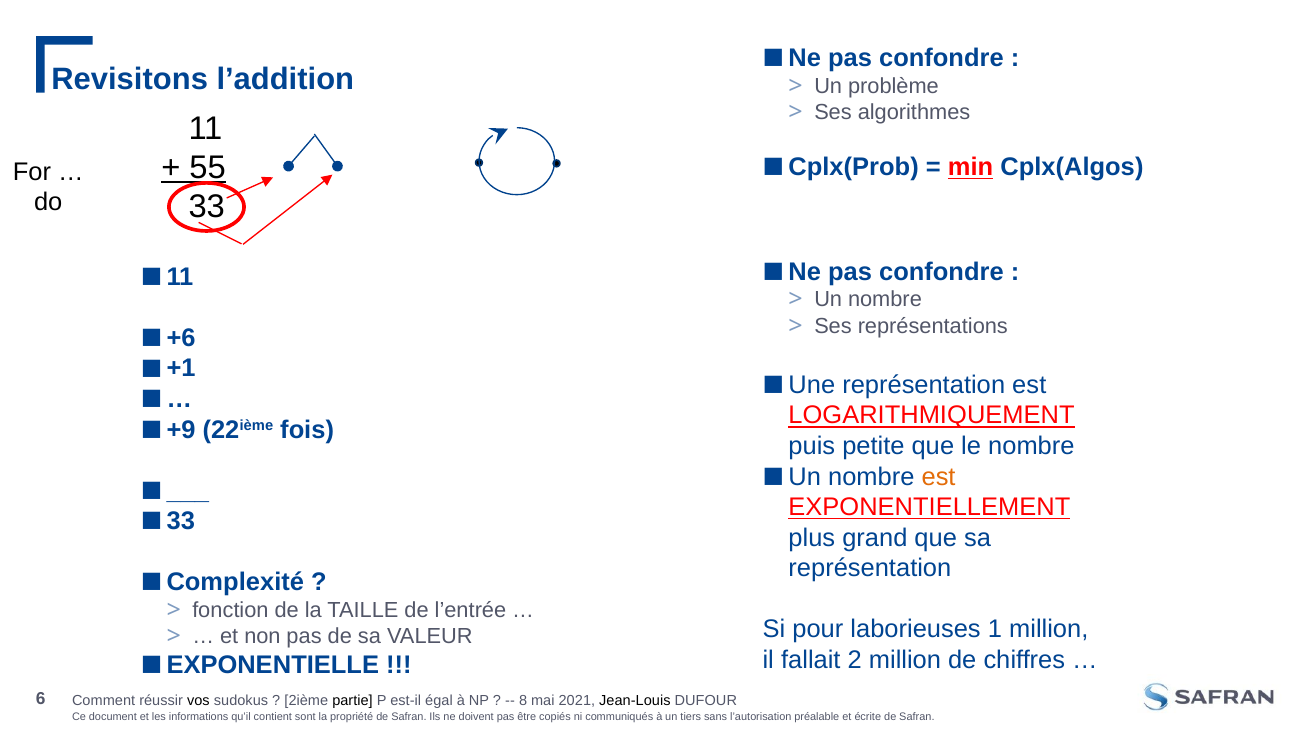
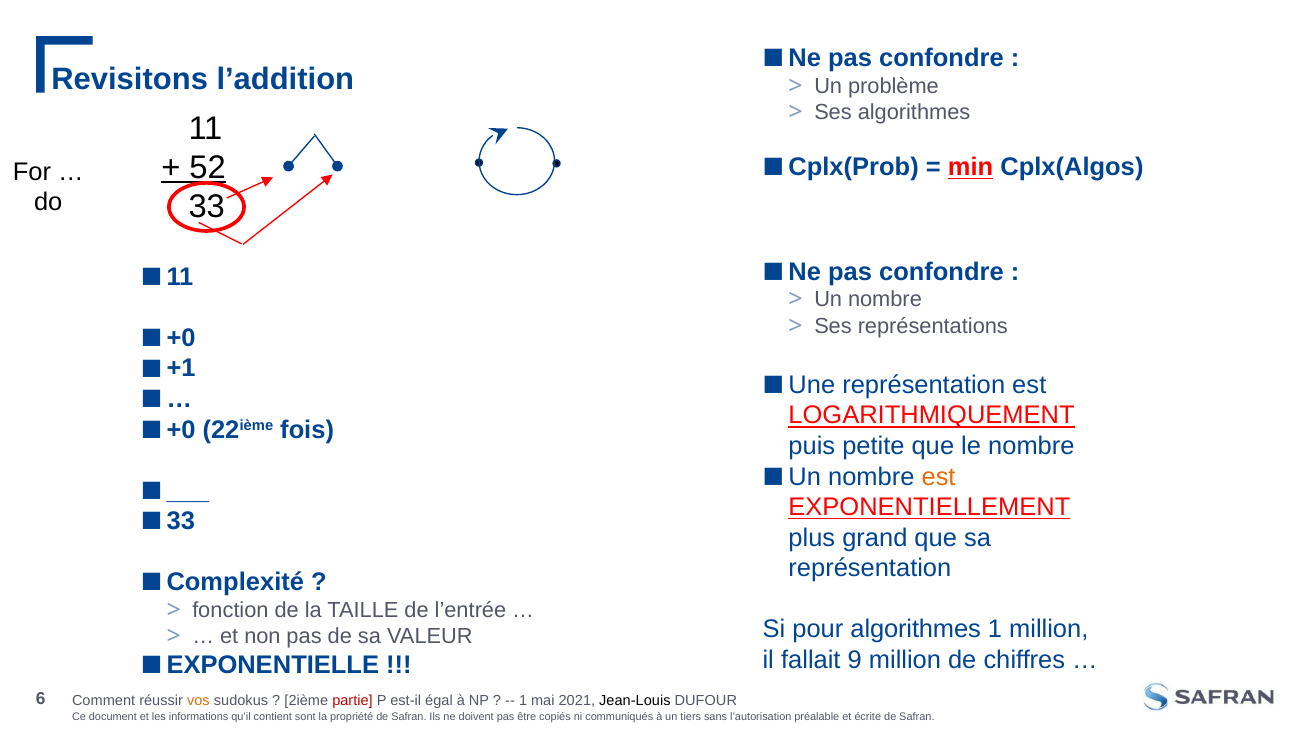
55: 55 -> 52
+6 at (181, 338): +6 -> +0
+9 at (181, 430): +9 -> +0
pour laborieuses: laborieuses -> algorithmes
2: 2 -> 9
vos colour: black -> orange
partie colour: black -> red
8 at (523, 701): 8 -> 1
